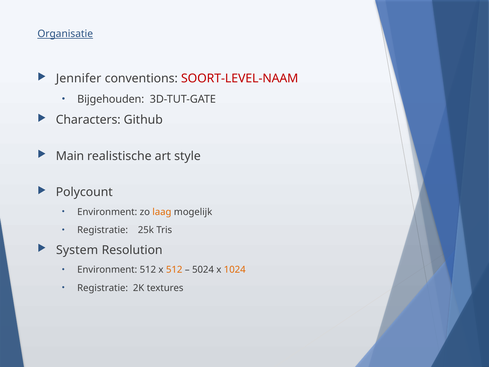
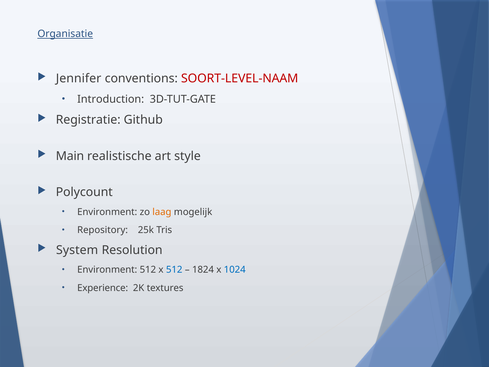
Bijgehouden: Bijgehouden -> Introduction
Characters: Characters -> Registratie
Registratie at (103, 230): Registratie -> Repository
512 at (174, 270) colour: orange -> blue
5024: 5024 -> 1824
1024 colour: orange -> blue
Registratie at (103, 288): Registratie -> Experience
